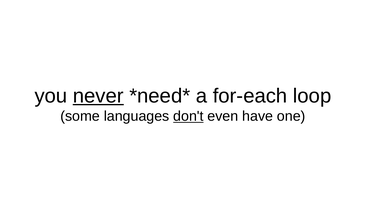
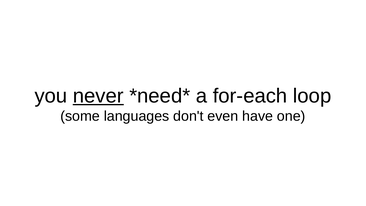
don't underline: present -> none
